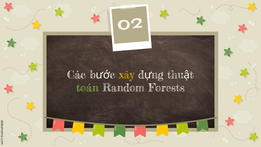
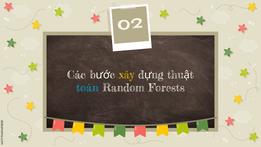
toán colour: light green -> light blue
